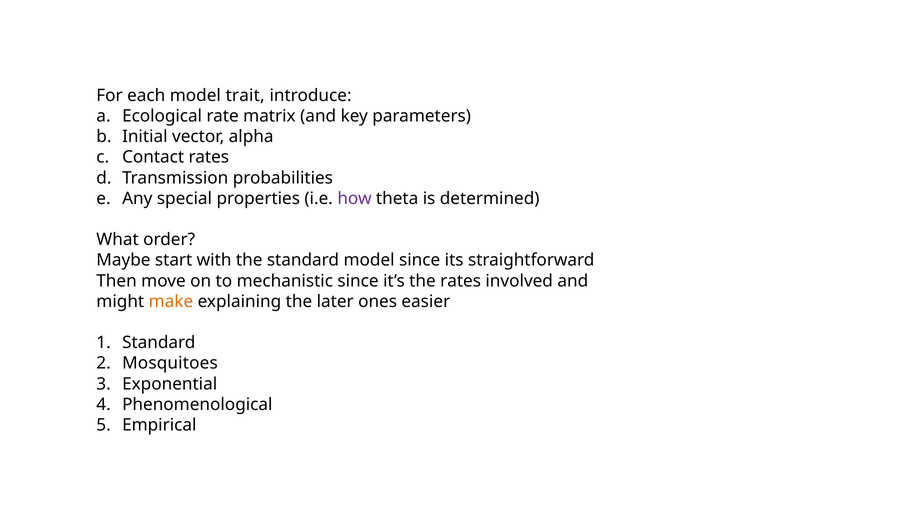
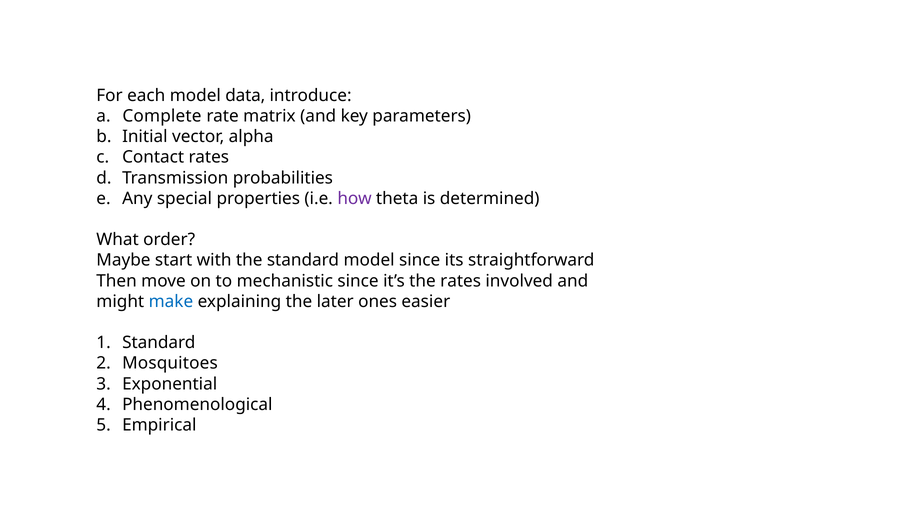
trait: trait -> data
Ecological: Ecological -> Complete
make colour: orange -> blue
